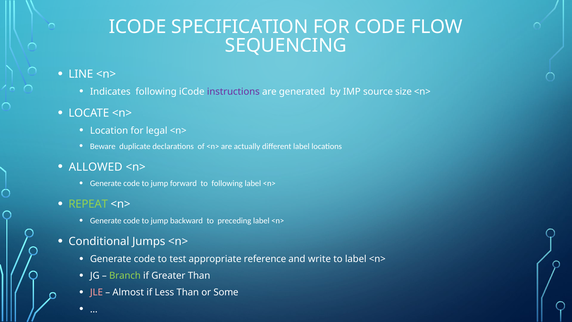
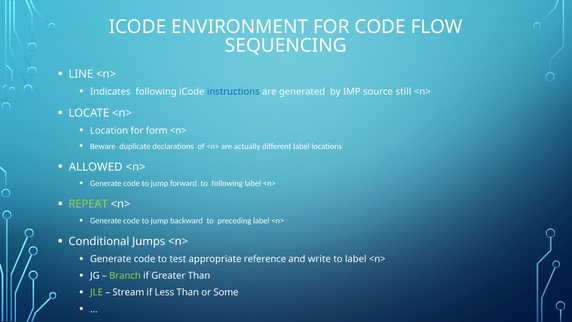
SPECIFICATION: SPECIFICATION -> ENVIRONMENT
instructions colour: purple -> blue
size: size -> still
legal: legal -> form
JLE colour: pink -> light green
Almost: Almost -> Stream
